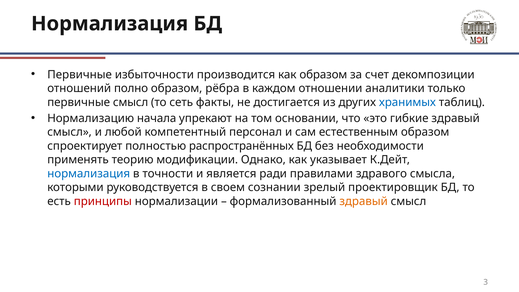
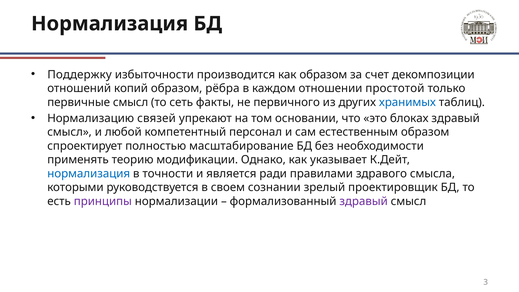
Первичные at (80, 75): Первичные -> Поддержку
полно: полно -> копий
аналитики: аналитики -> простотой
достигается: достигается -> первичного
начала: начала -> связей
гибкие: гибкие -> блоках
распространённых: распространённых -> масштабирование
принципы colour: red -> purple
здравый at (364, 201) colour: orange -> purple
